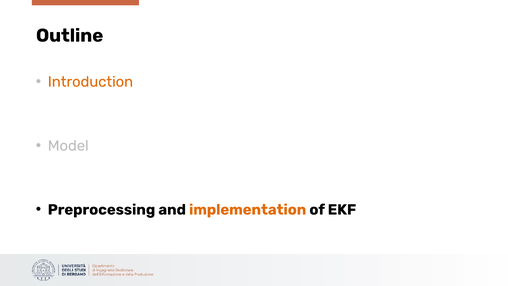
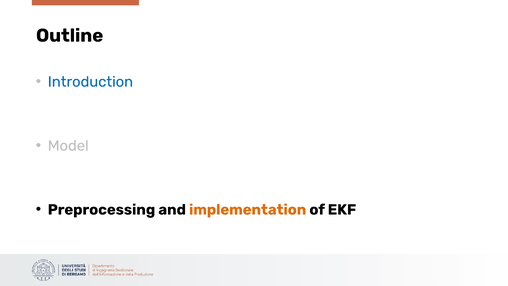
Introduction colour: orange -> blue
